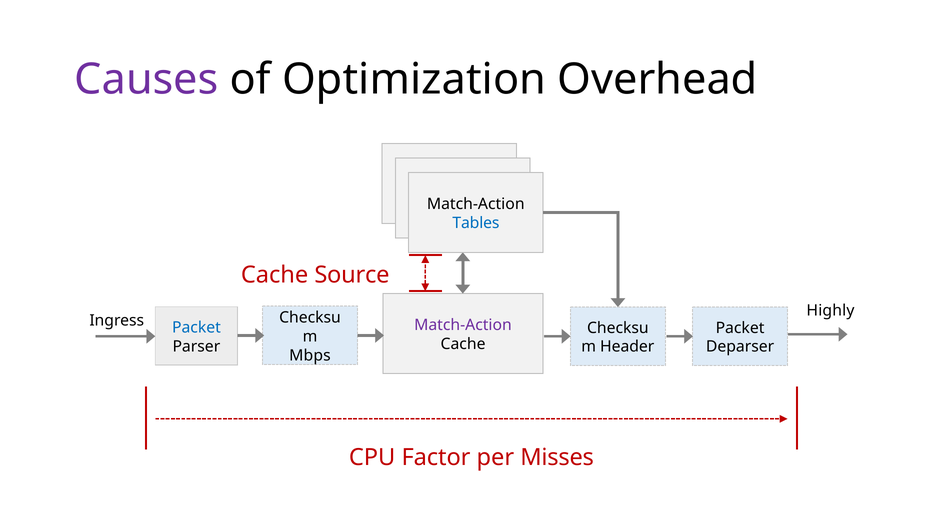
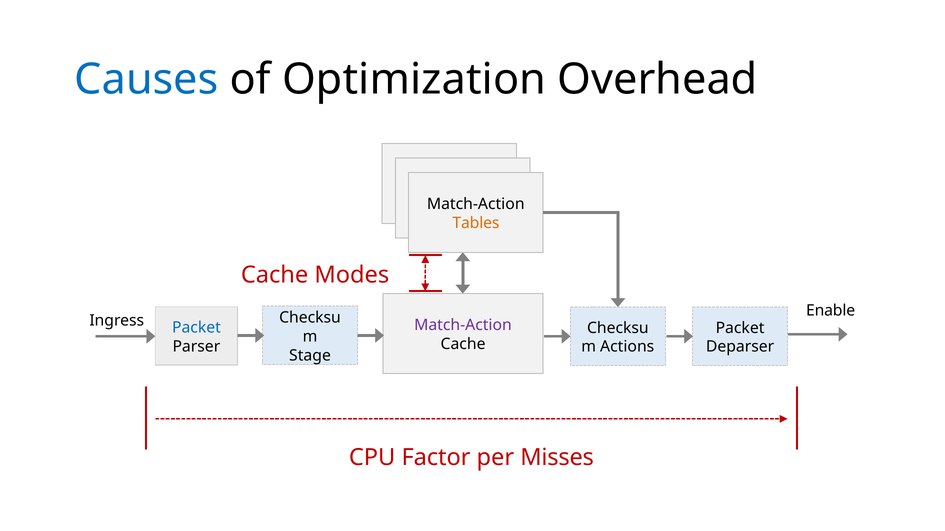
Causes colour: purple -> blue
Tables colour: blue -> orange
Source: Source -> Modes
Highly: Highly -> Enable
Header: Header -> Actions
Mbps: Mbps -> Stage
